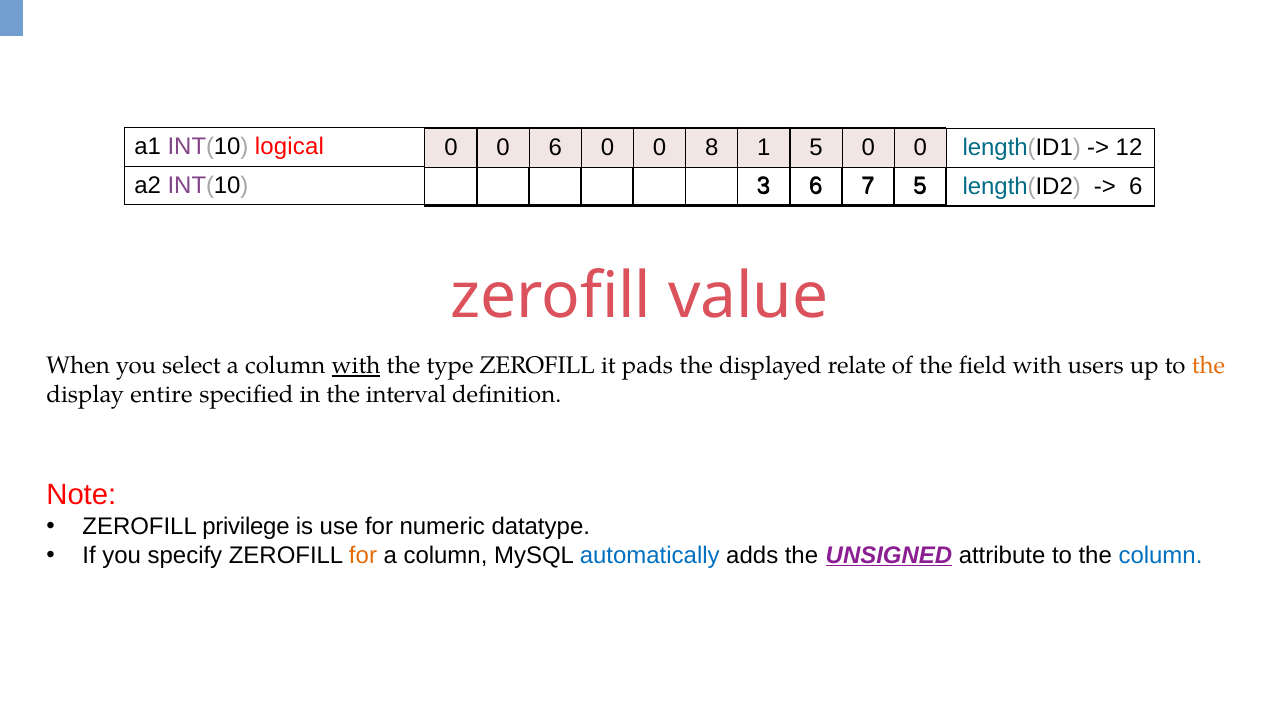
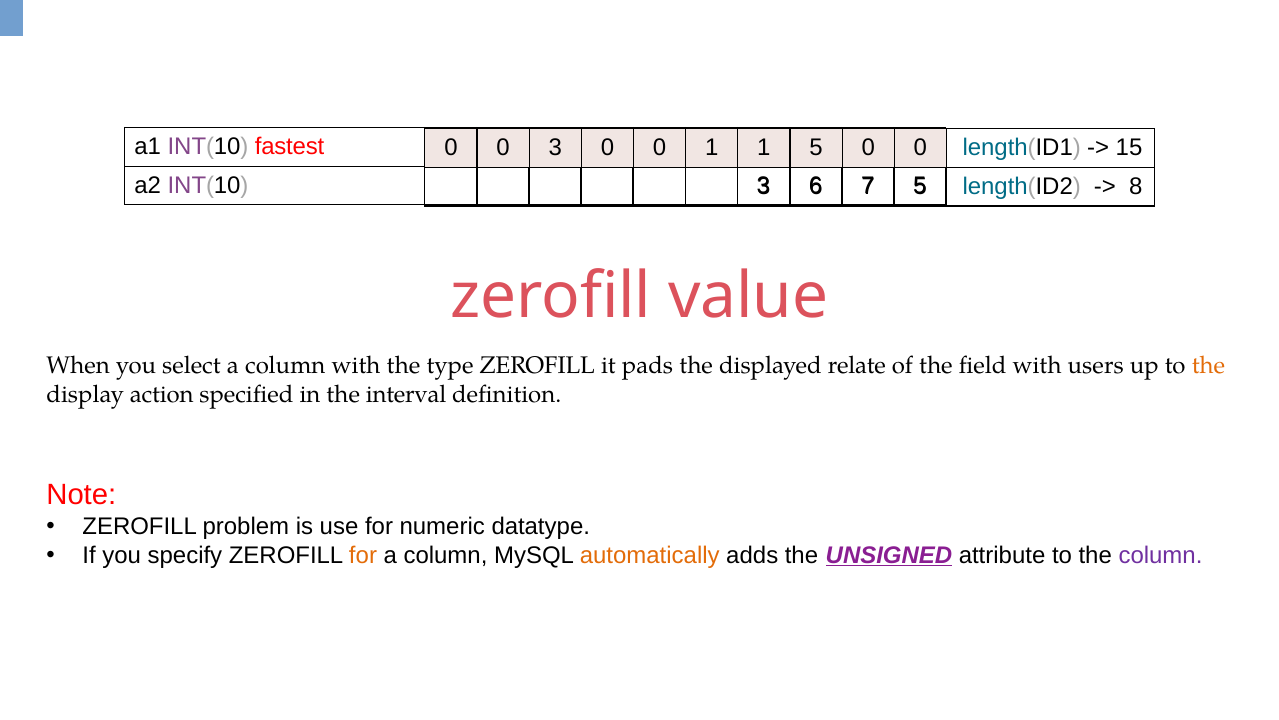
logical: logical -> fastest
0 6: 6 -> 3
0 8: 8 -> 1
12: 12 -> 15
6 at (1136, 186): 6 -> 8
with at (356, 365) underline: present -> none
entire: entire -> action
privilege: privilege -> problem
automatically colour: blue -> orange
column at (1160, 555) colour: blue -> purple
